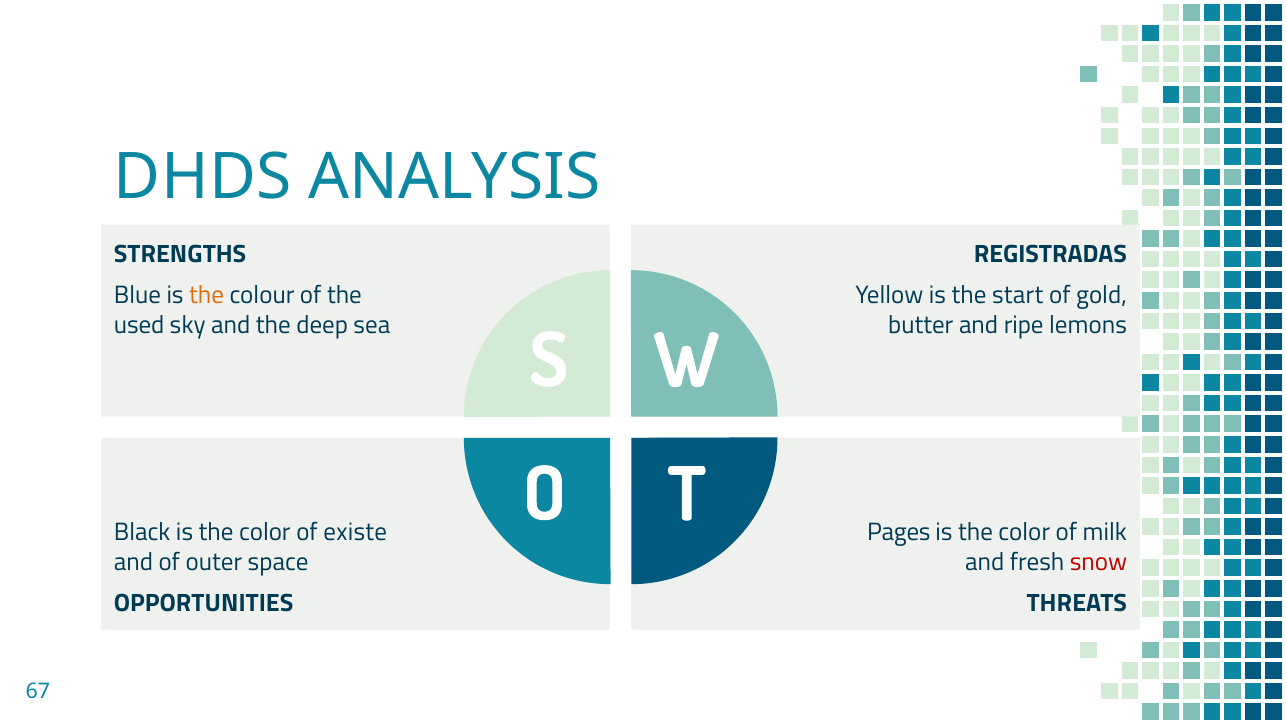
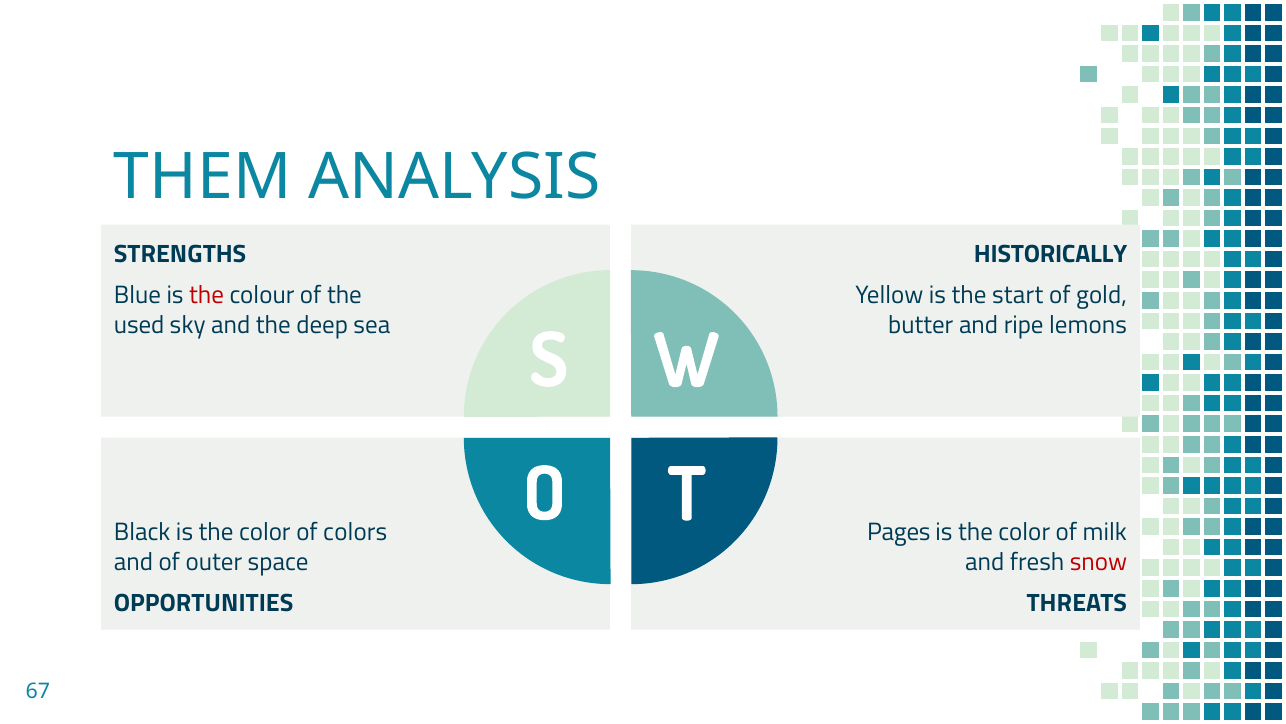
DHDS: DHDS -> THEM
REGISTRADAS: REGISTRADAS -> HISTORICALLY
the at (207, 295) colour: orange -> red
existe: existe -> colors
